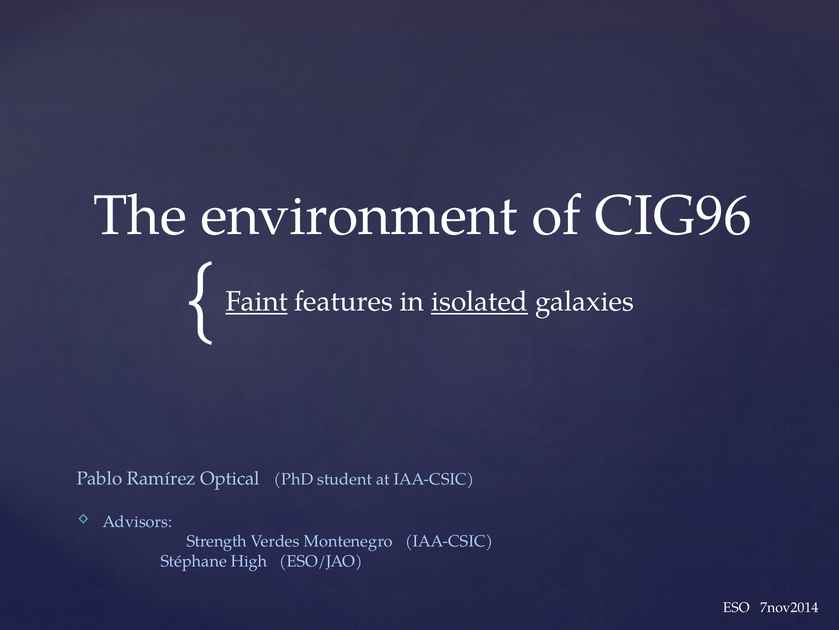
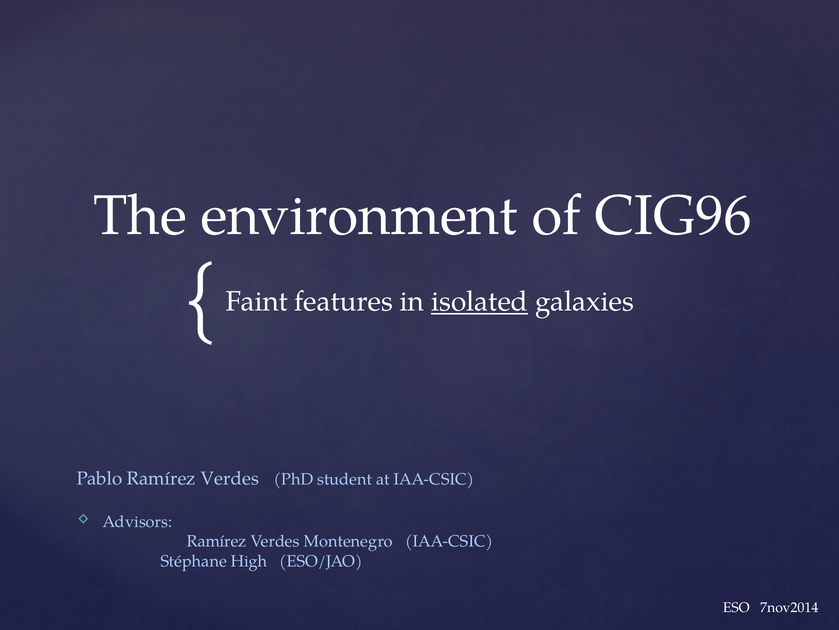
Faint underline: present -> none
Pablo Ramírez Optical: Optical -> Verdes
Strength at (217, 541): Strength -> Ramírez
